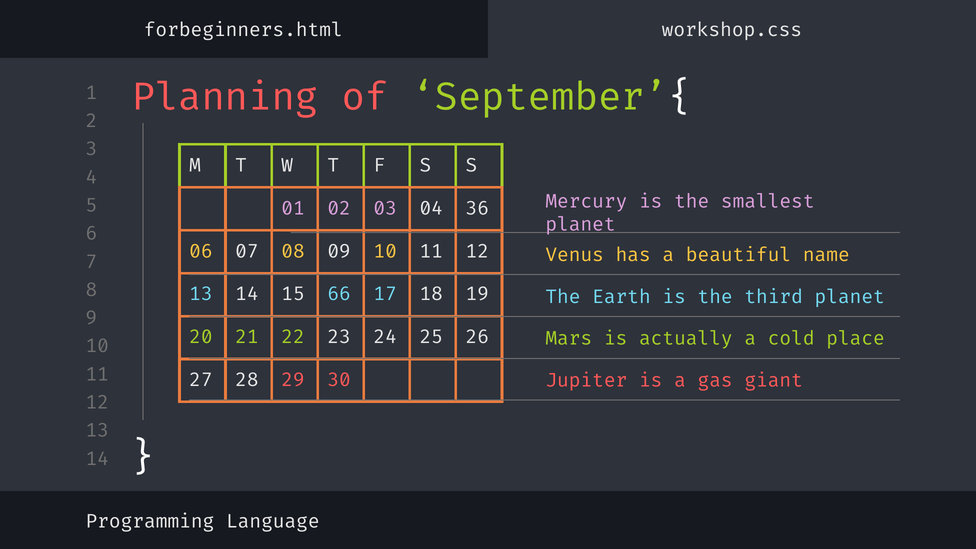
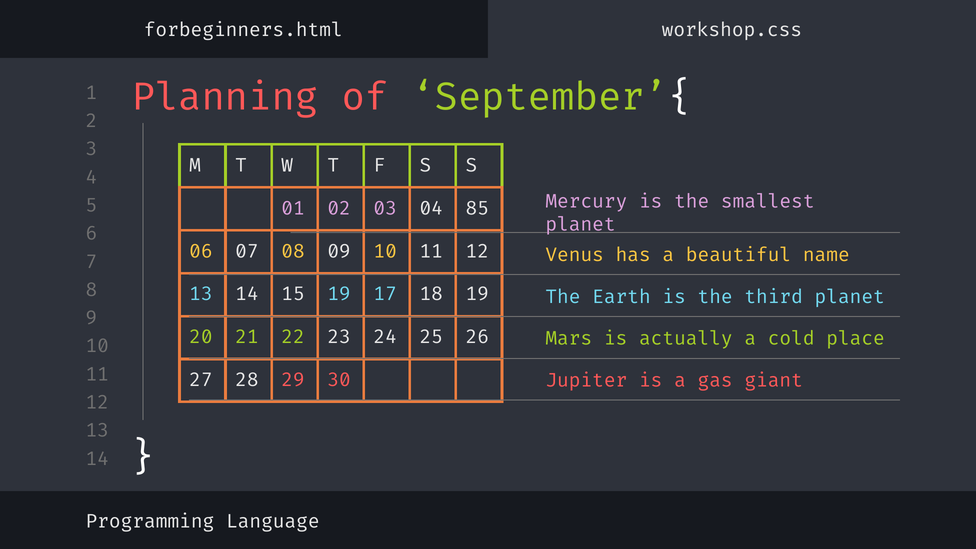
36: 36 -> 85
15 66: 66 -> 19
